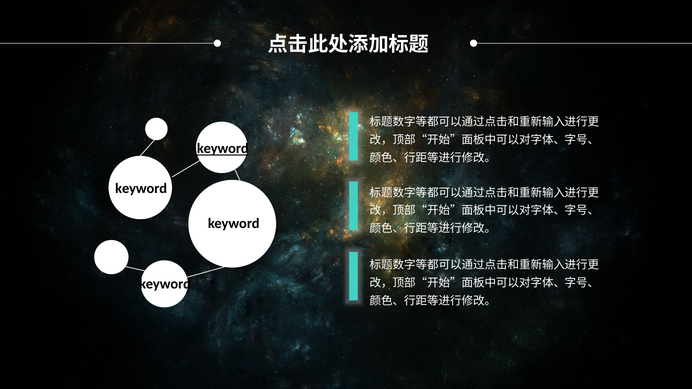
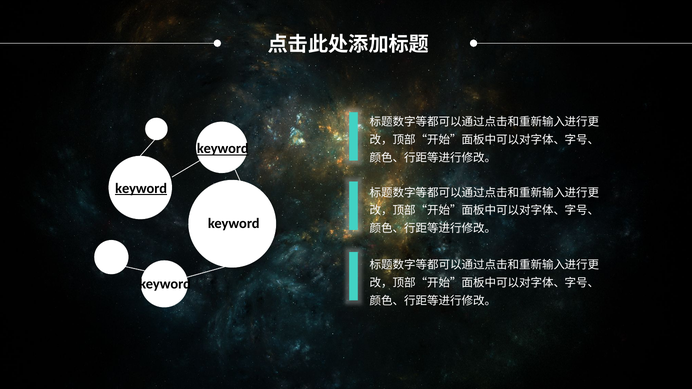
keyword at (141, 189) underline: none -> present
